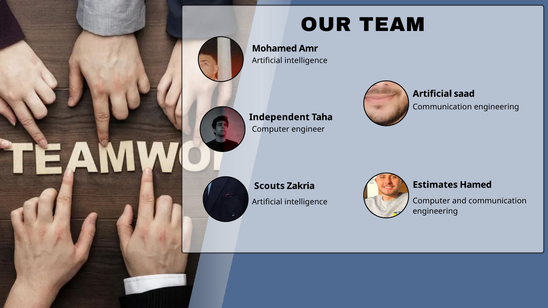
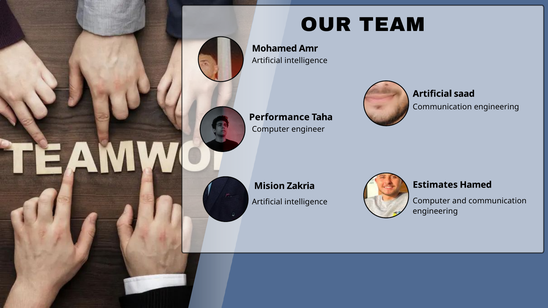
Independent: Independent -> Performance
Scouts: Scouts -> Mision
